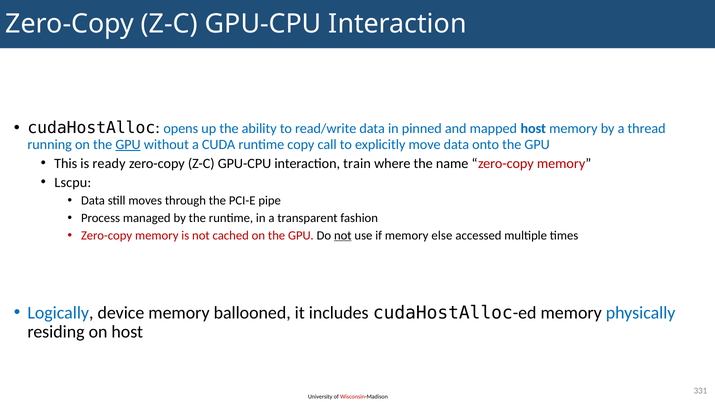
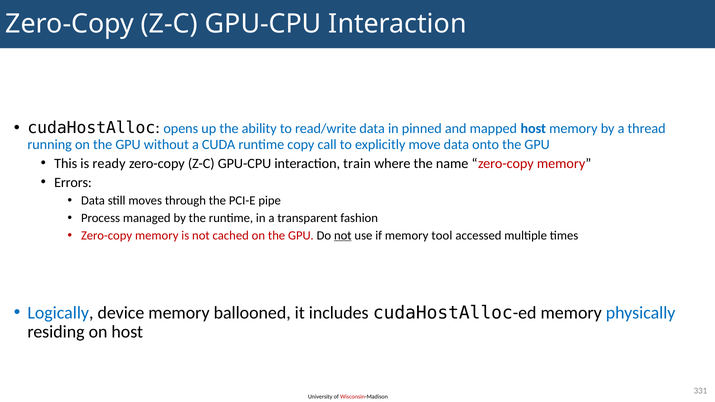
GPU at (128, 144) underline: present -> none
Lscpu: Lscpu -> Errors
else: else -> tool
